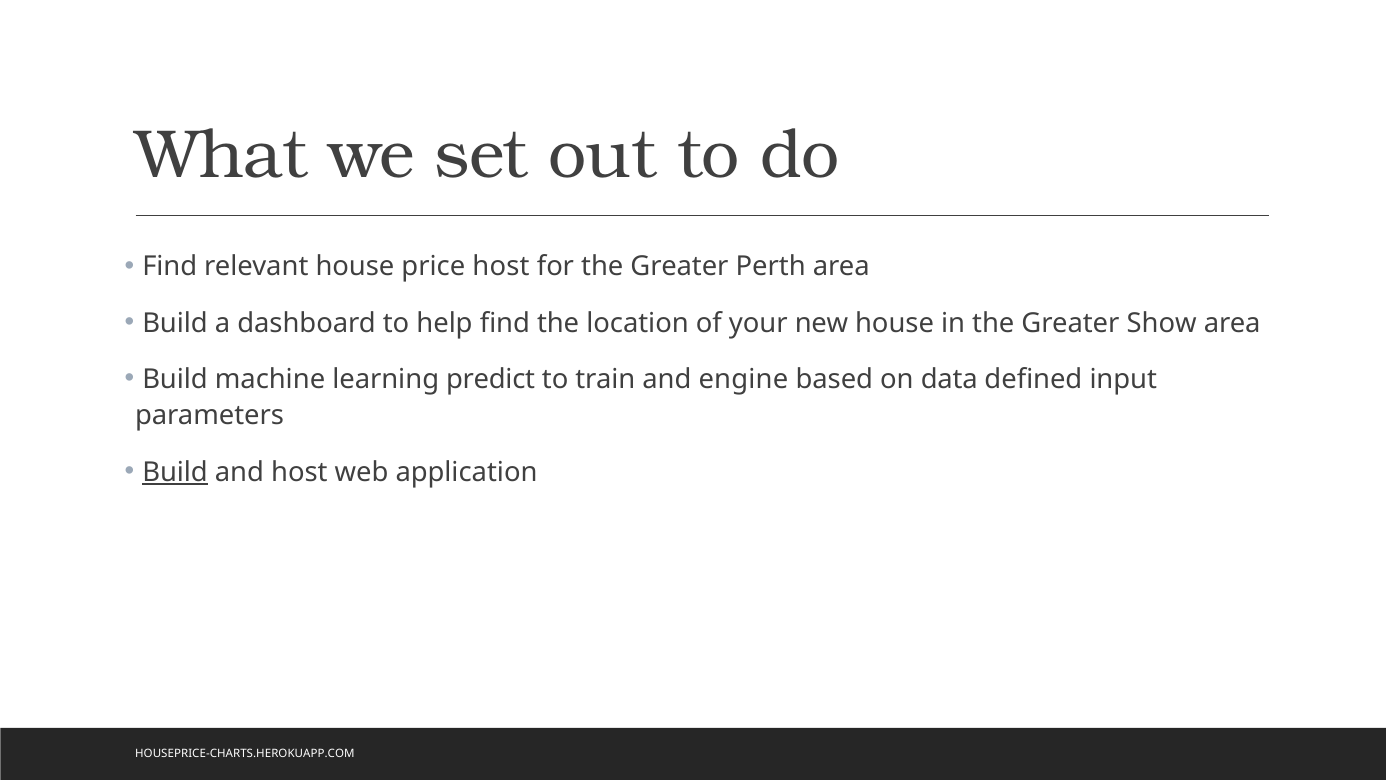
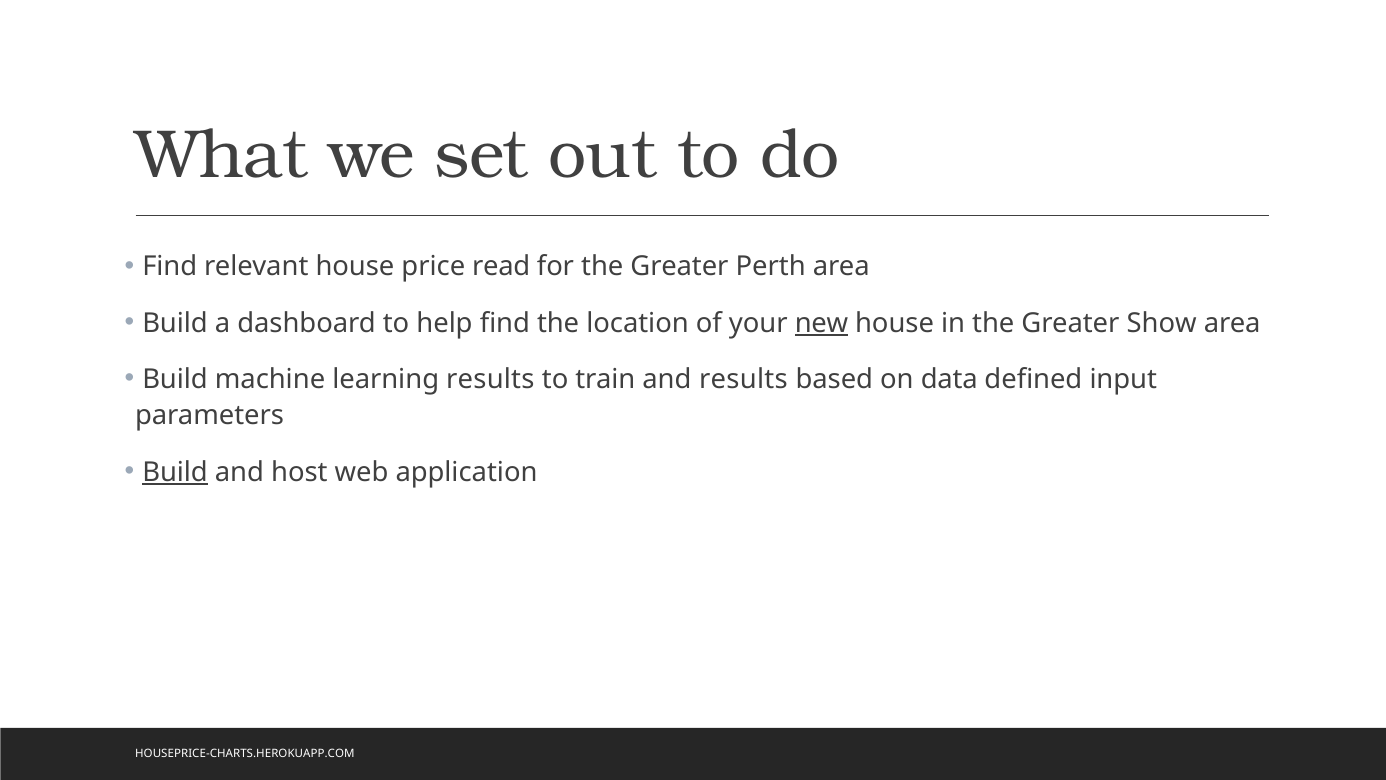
price host: host -> read
new underline: none -> present
learning predict: predict -> results
and engine: engine -> results
